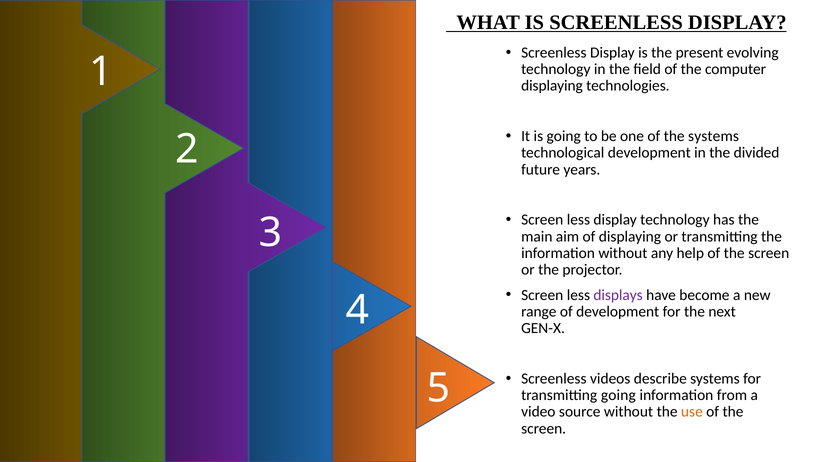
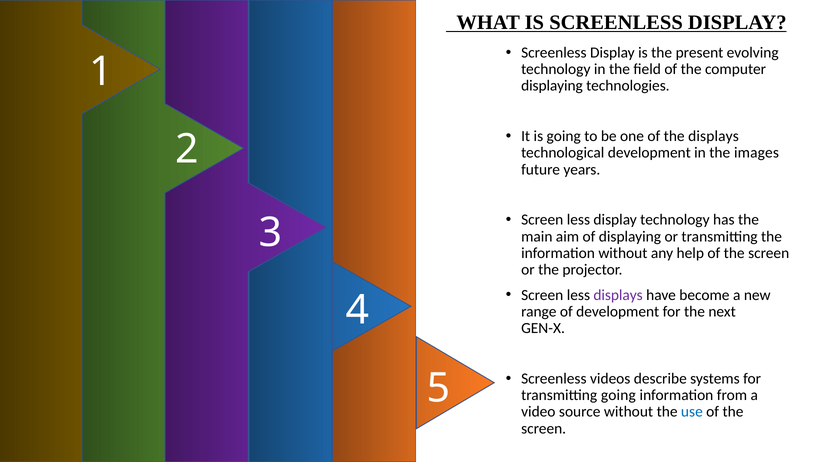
the systems: systems -> displays
divided: divided -> images
use colour: orange -> blue
